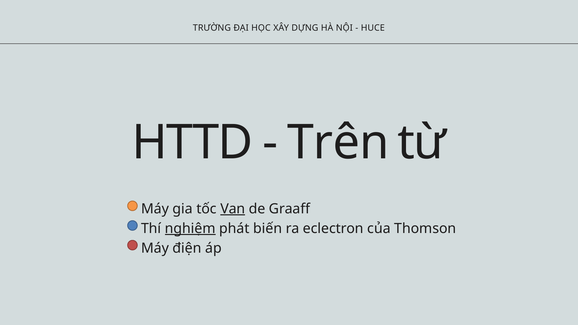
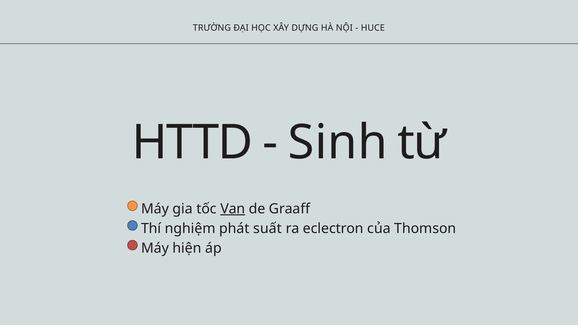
Trên: Trên -> Sinh
nghiệm underline: present -> none
biến: biến -> suất
điện: điện -> hiện
